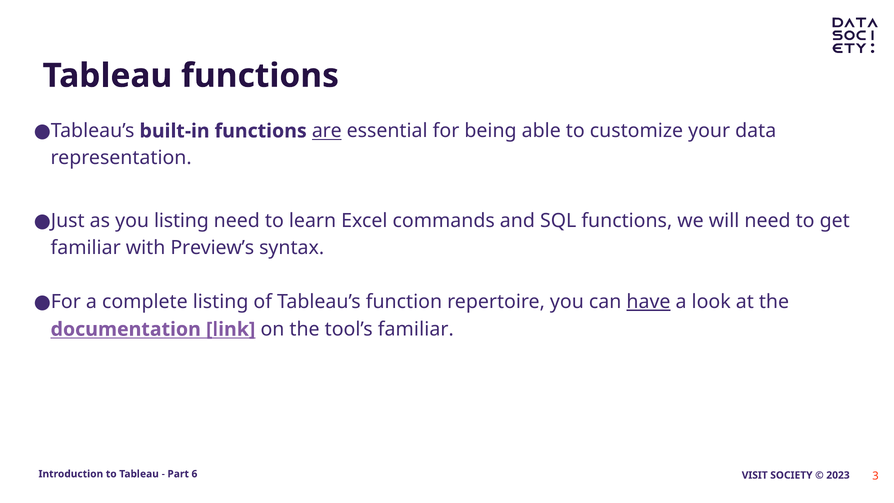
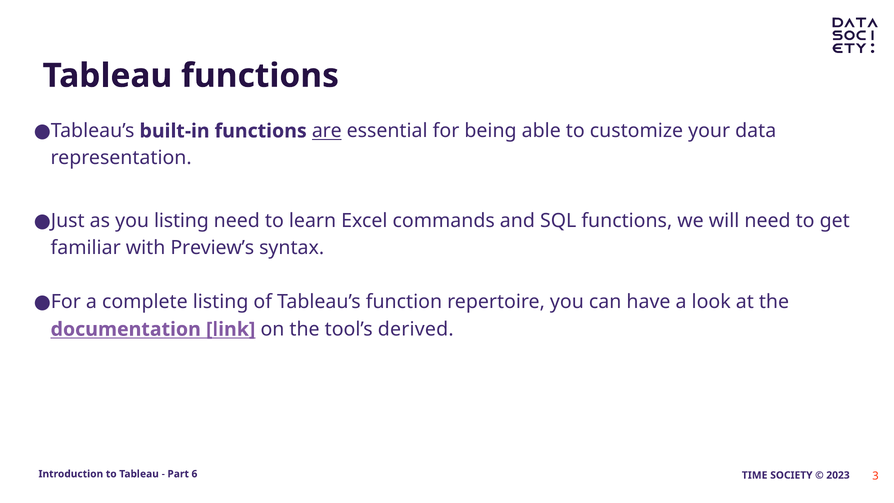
have underline: present -> none
tool’s familiar: familiar -> derived
VISIT: VISIT -> TIME
